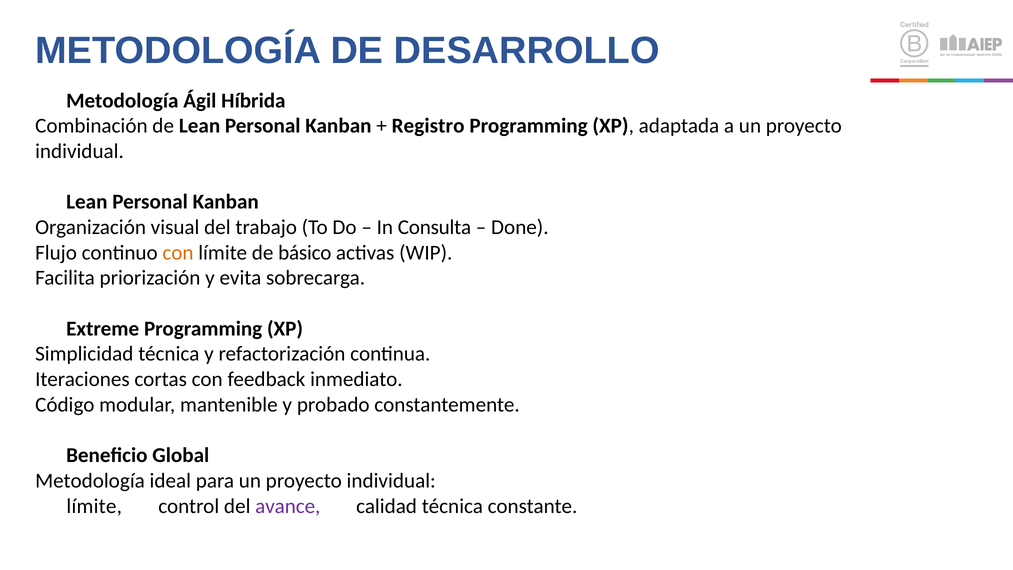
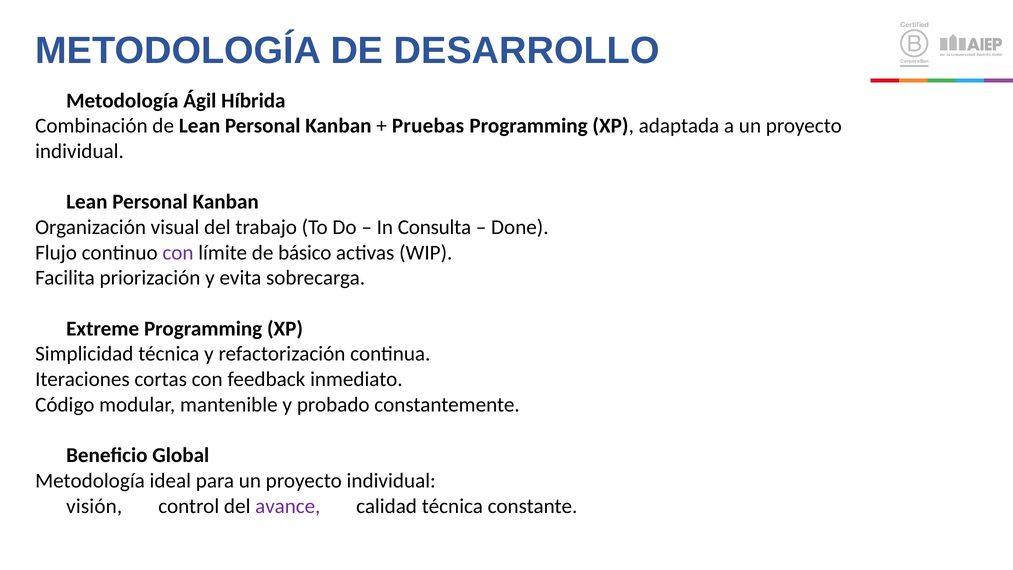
Registro: Registro -> Pruebas
con at (178, 253) colour: orange -> purple
límite at (94, 506): límite -> visión
